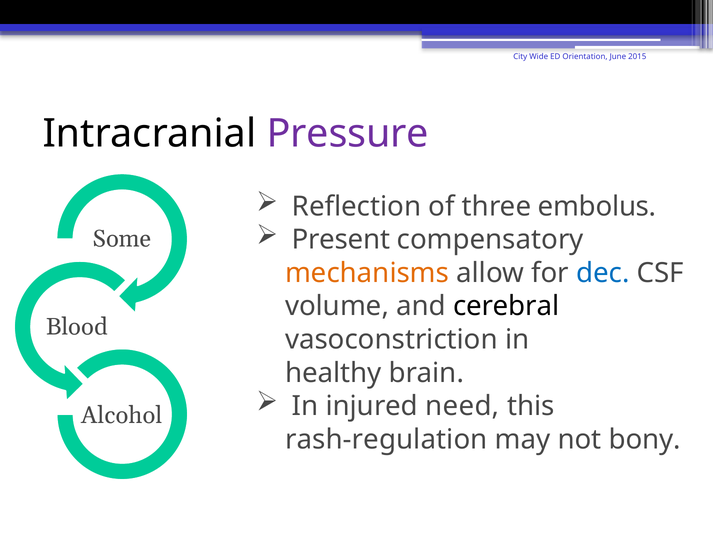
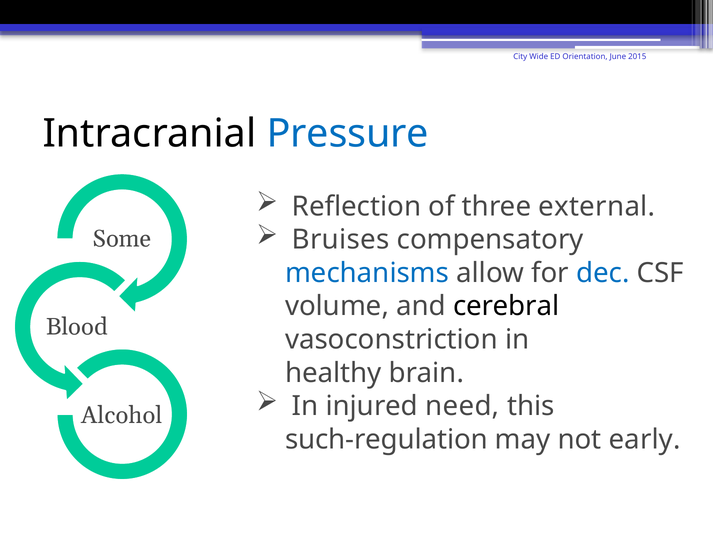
Pressure colour: purple -> blue
embolus: embolus -> external
Present: Present -> Bruises
mechanisms colour: orange -> blue
rash-regulation: rash-regulation -> such-regulation
bony: bony -> early
